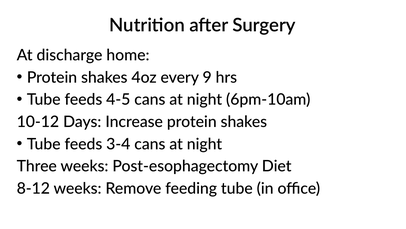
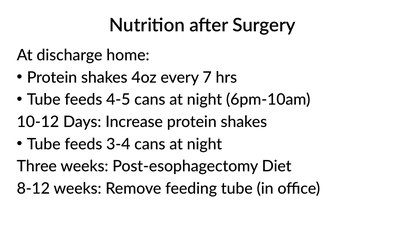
9: 9 -> 7
